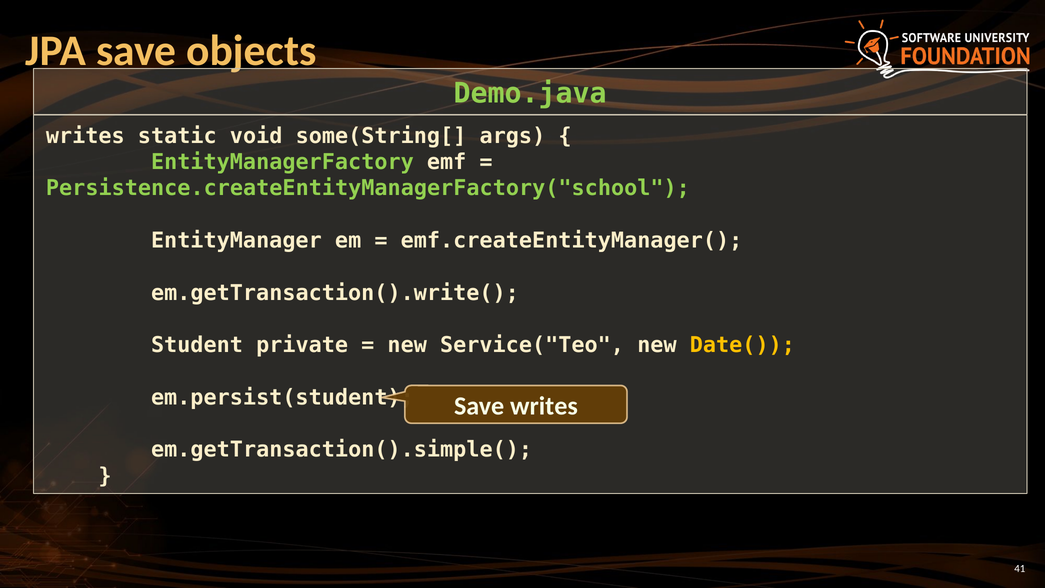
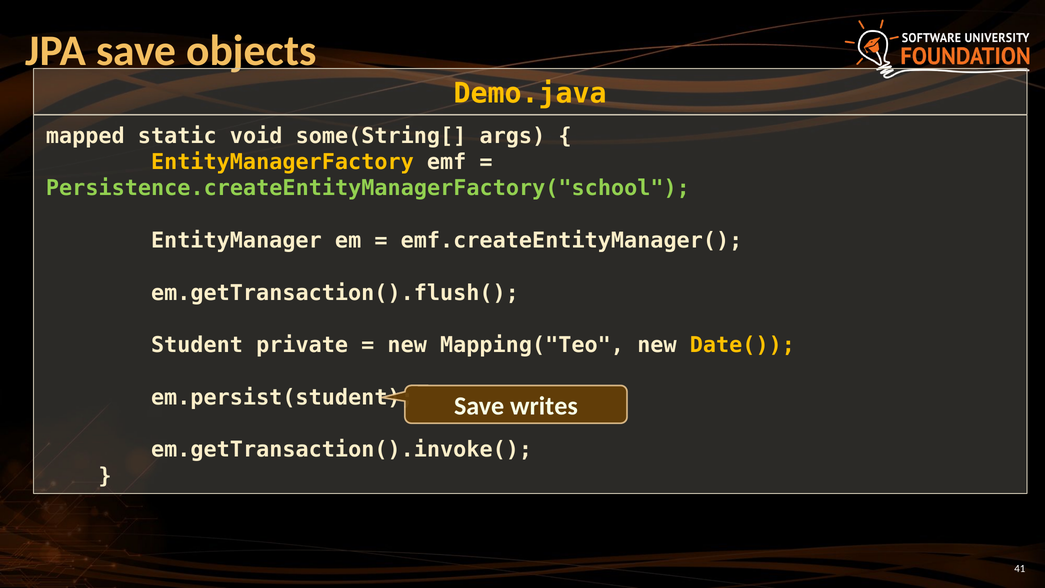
Demo.java colour: light green -> yellow
writes at (85, 136): writes -> mapped
EntityManagerFactory colour: light green -> yellow
em.getTransaction().write(: em.getTransaction().write( -> em.getTransaction().flush(
Service("Teo: Service("Teo -> Mapping("Teo
em.getTransaction().simple(: em.getTransaction().simple( -> em.getTransaction().invoke(
